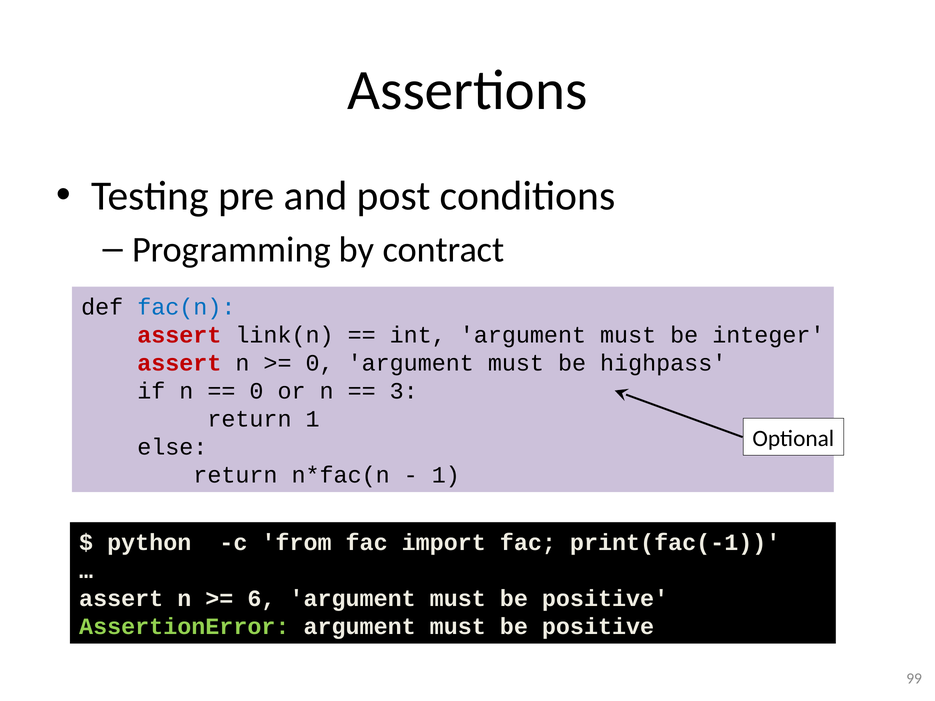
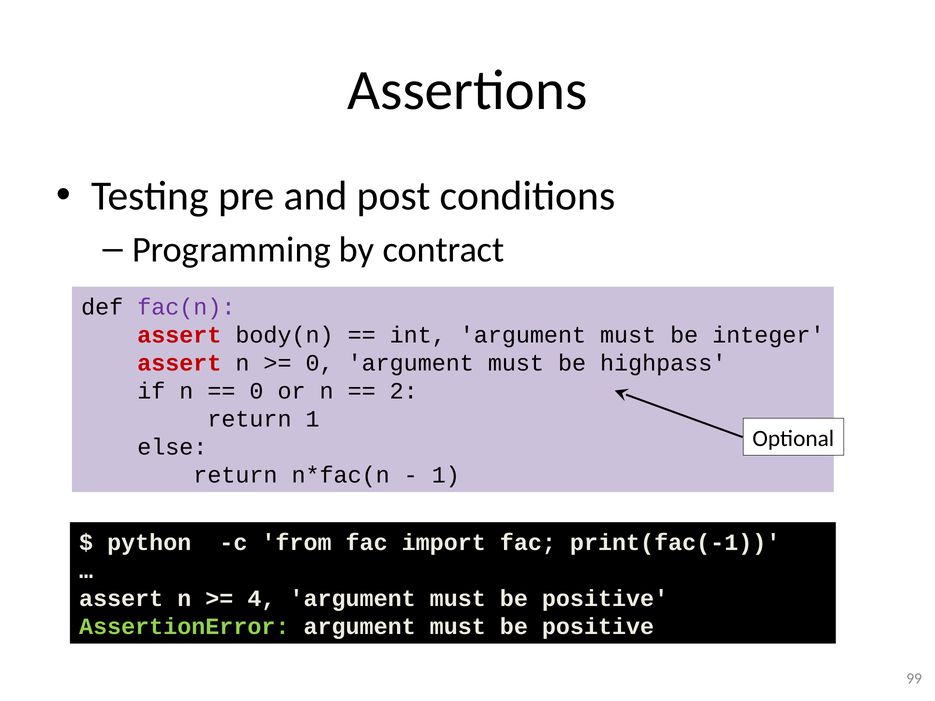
fac(n colour: blue -> purple
link(n: link(n -> body(n
3: 3 -> 2
6: 6 -> 4
